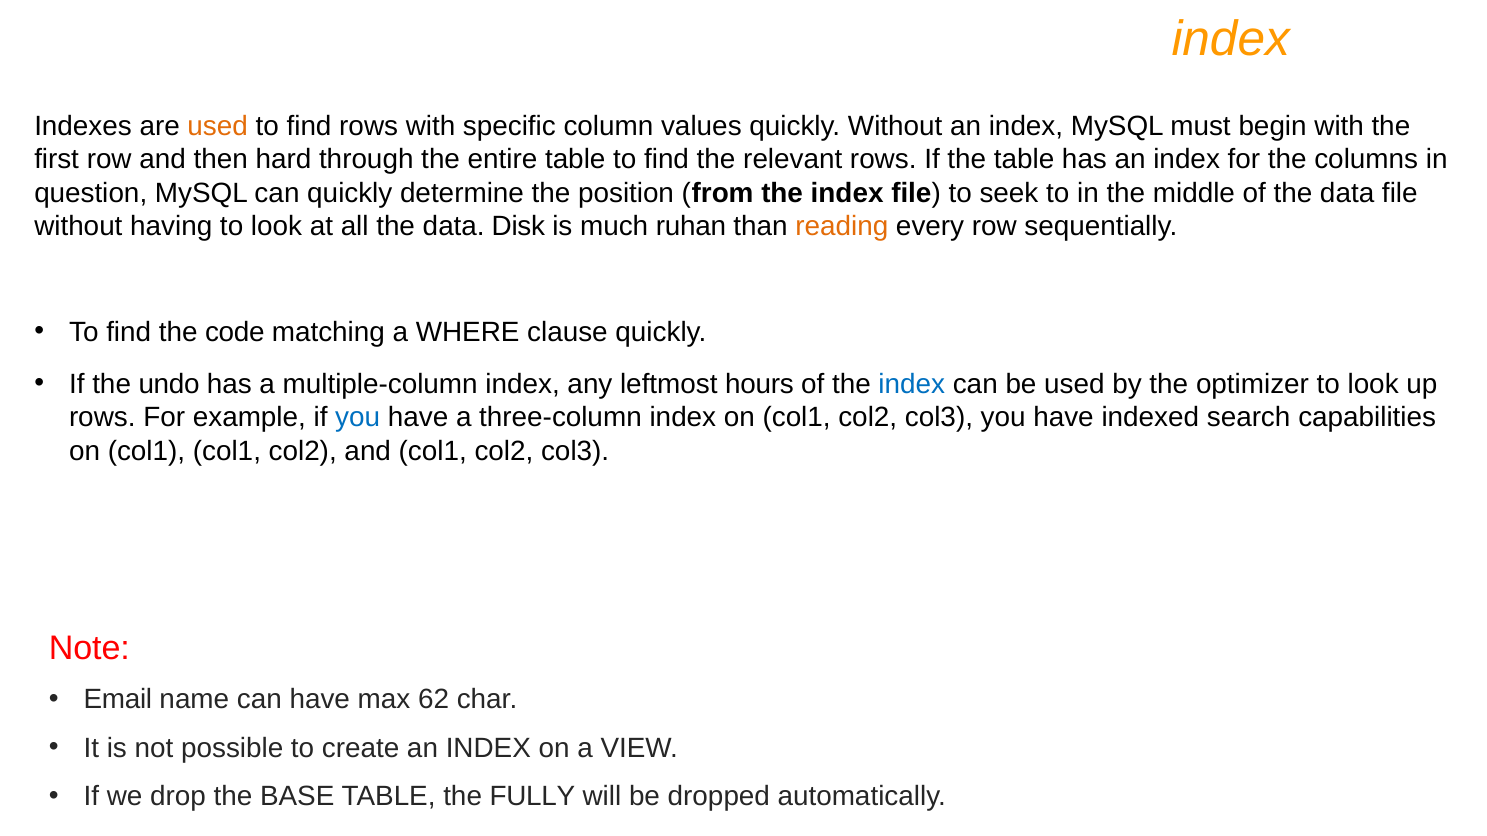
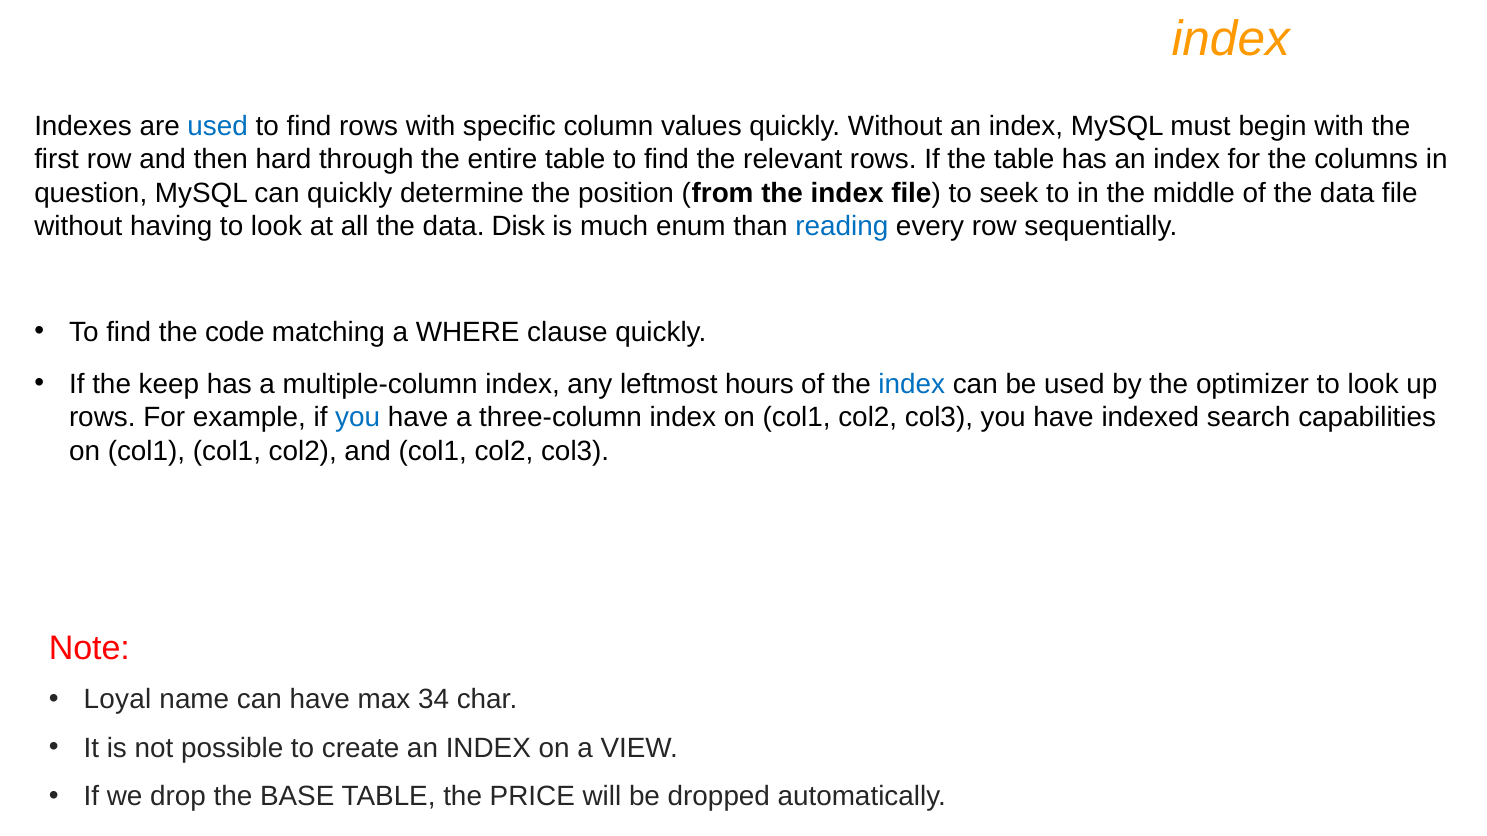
used at (218, 126) colour: orange -> blue
ruhan: ruhan -> enum
reading colour: orange -> blue
undo: undo -> keep
Email: Email -> Loyal
62: 62 -> 34
FULLY: FULLY -> PRICE
